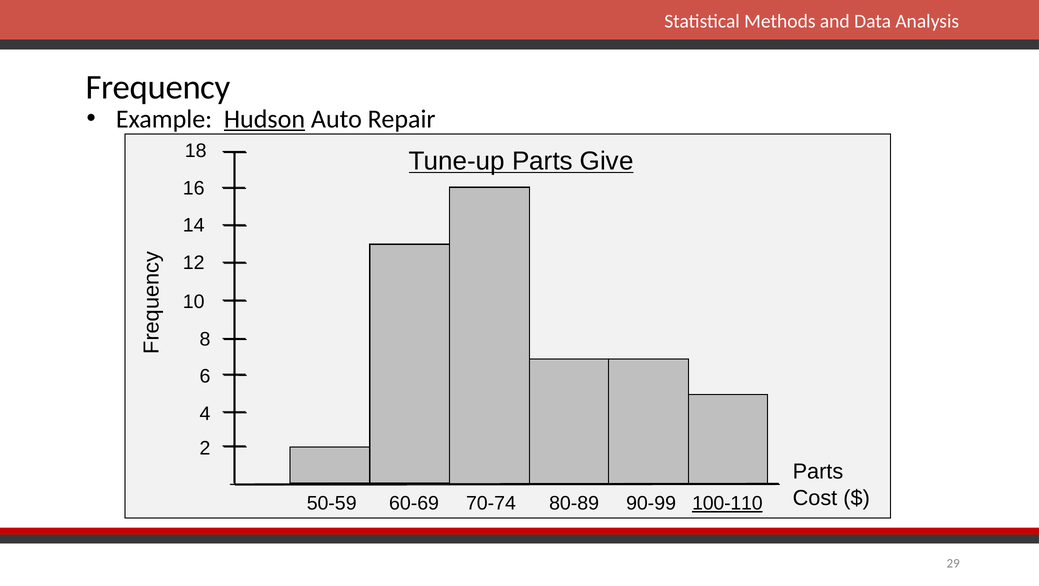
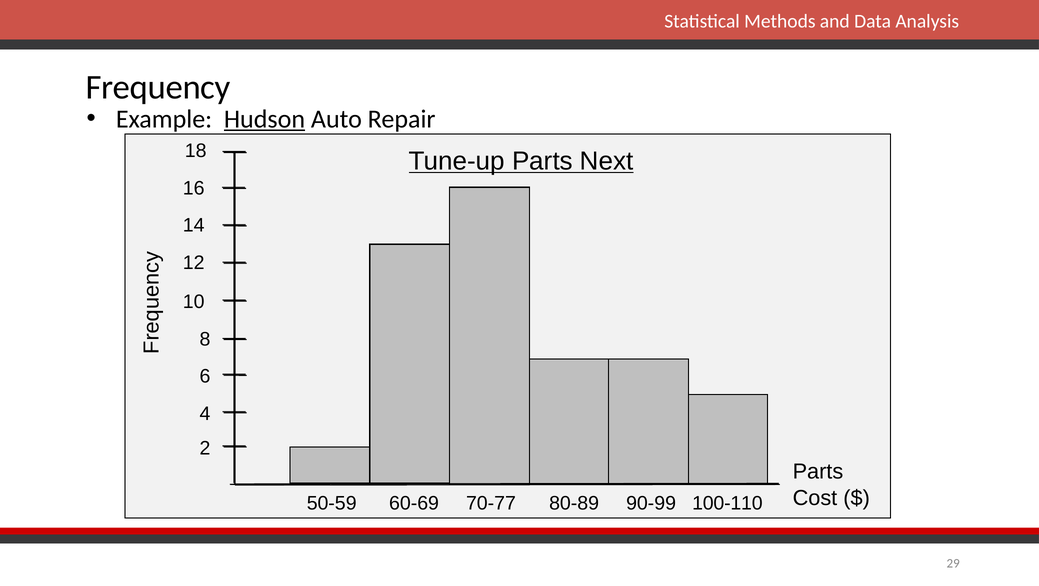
Give: Give -> Next
70-74: 70-74 -> 70-77
100-110 underline: present -> none
